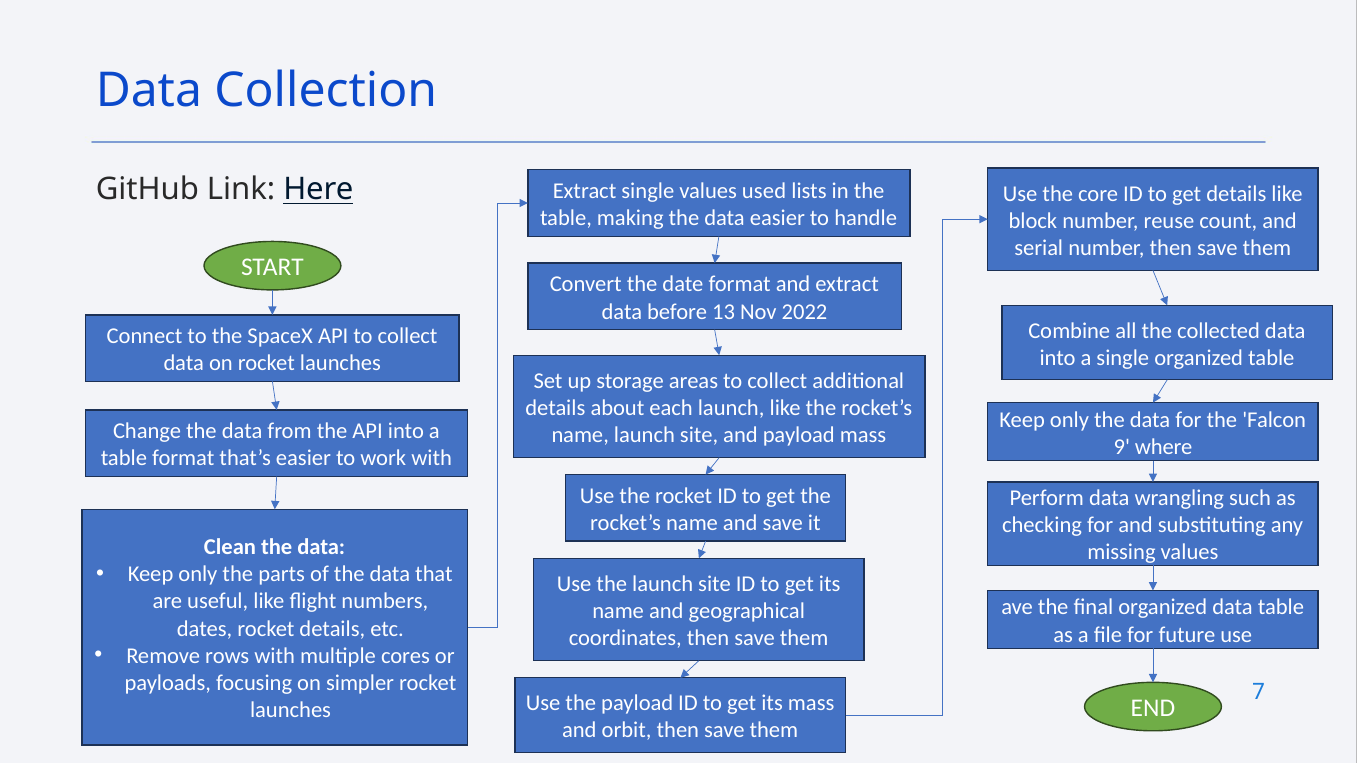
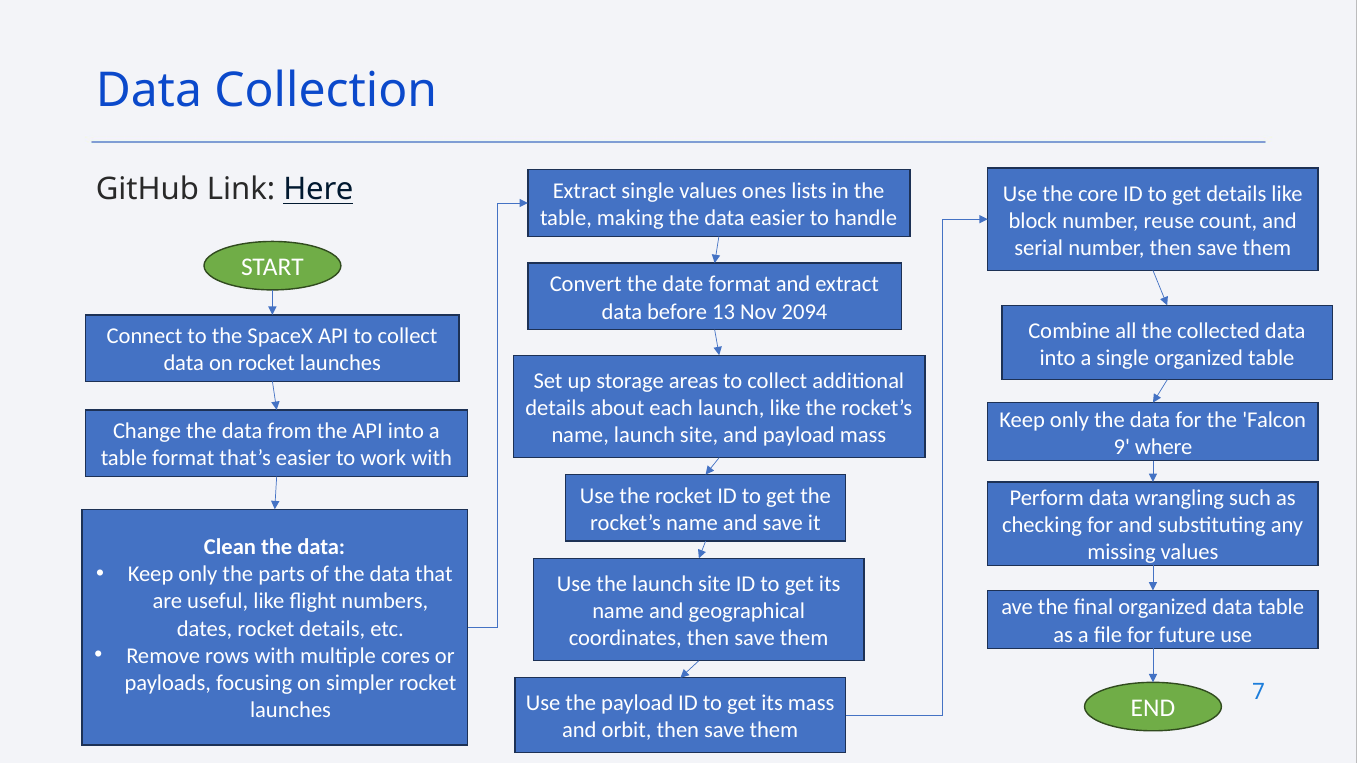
used: used -> ones
2022: 2022 -> 2094
